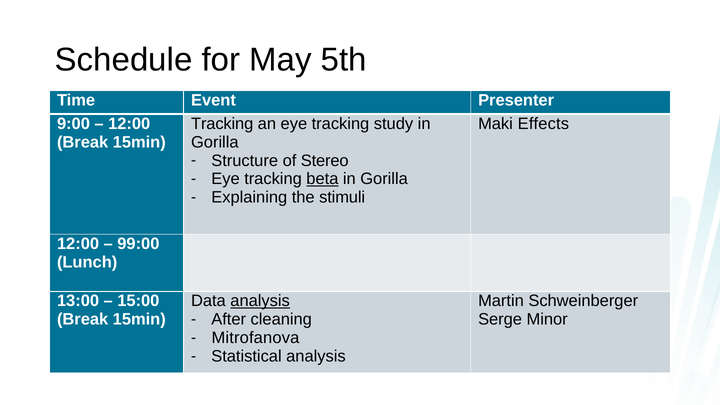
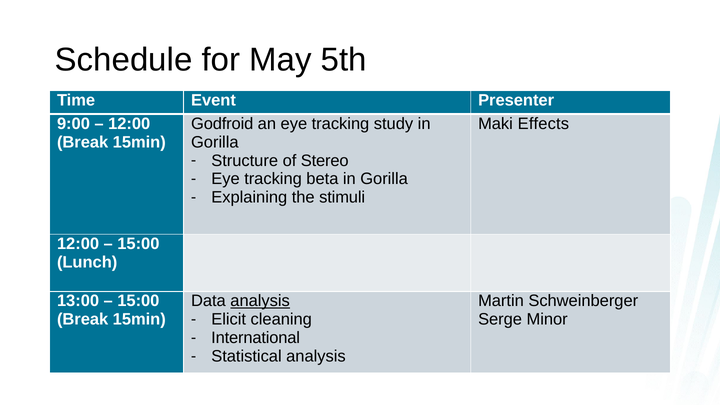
Tracking at (222, 124): Tracking -> Godfroid
beta underline: present -> none
99:00 at (138, 244): 99:00 -> 15:00
After: After -> Elicit
Mitrofanova: Mitrofanova -> International
